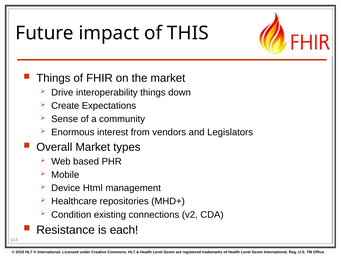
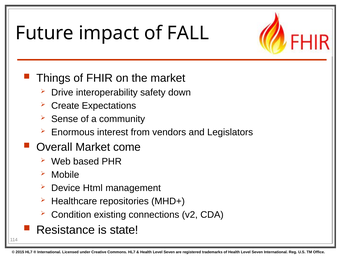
THIS: THIS -> FALL
interoperability things: things -> safety
types: types -> come
each: each -> state
